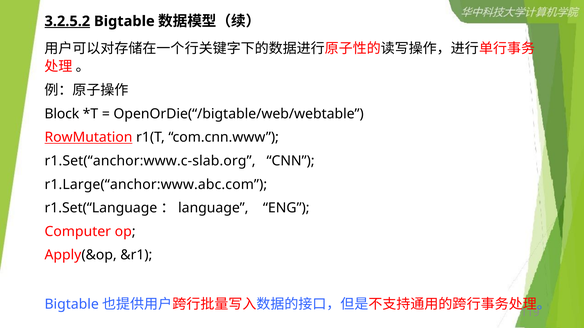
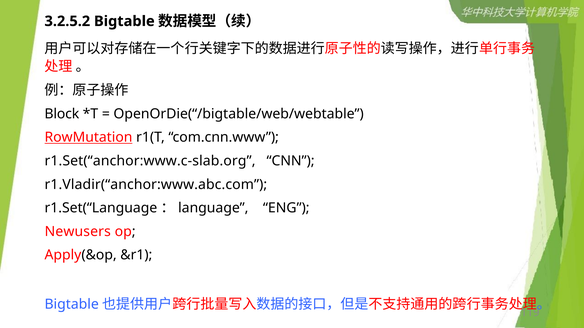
3.2.5.2 underline: present -> none
r1.Large(“anchor:www.abc.com: r1.Large(“anchor:www.abc.com -> r1.Vladir(“anchor:www.abc.com
Computer: Computer -> Newusers
